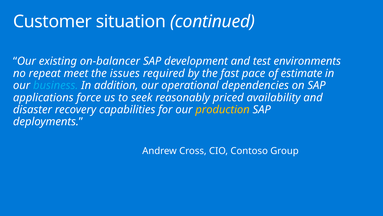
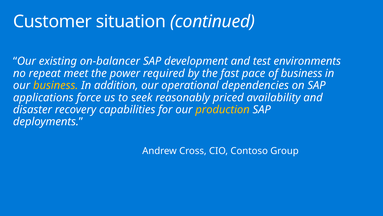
issues: issues -> power
of estimate: estimate -> business
business at (56, 85) colour: light blue -> yellow
